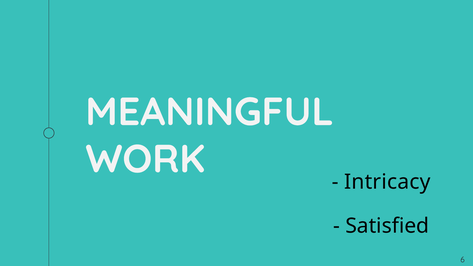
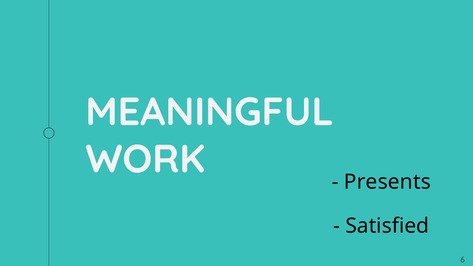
Intricacy: Intricacy -> Presents
